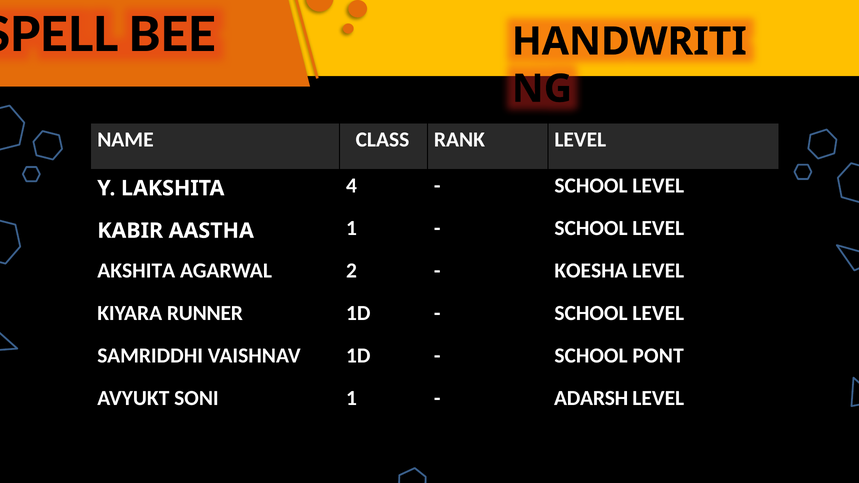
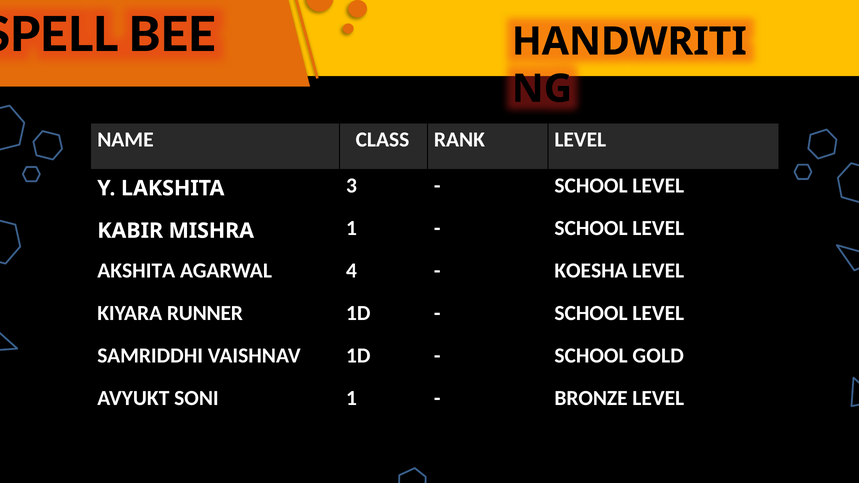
4: 4 -> 3
AASTHA: AASTHA -> MISHRA
2: 2 -> 4
PONT: PONT -> GOLD
ADARSH: ADARSH -> BRONZE
